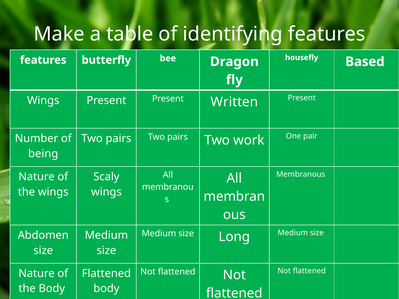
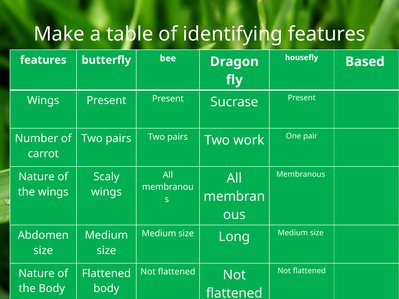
Written: Written -> Sucrase
being: being -> carrot
